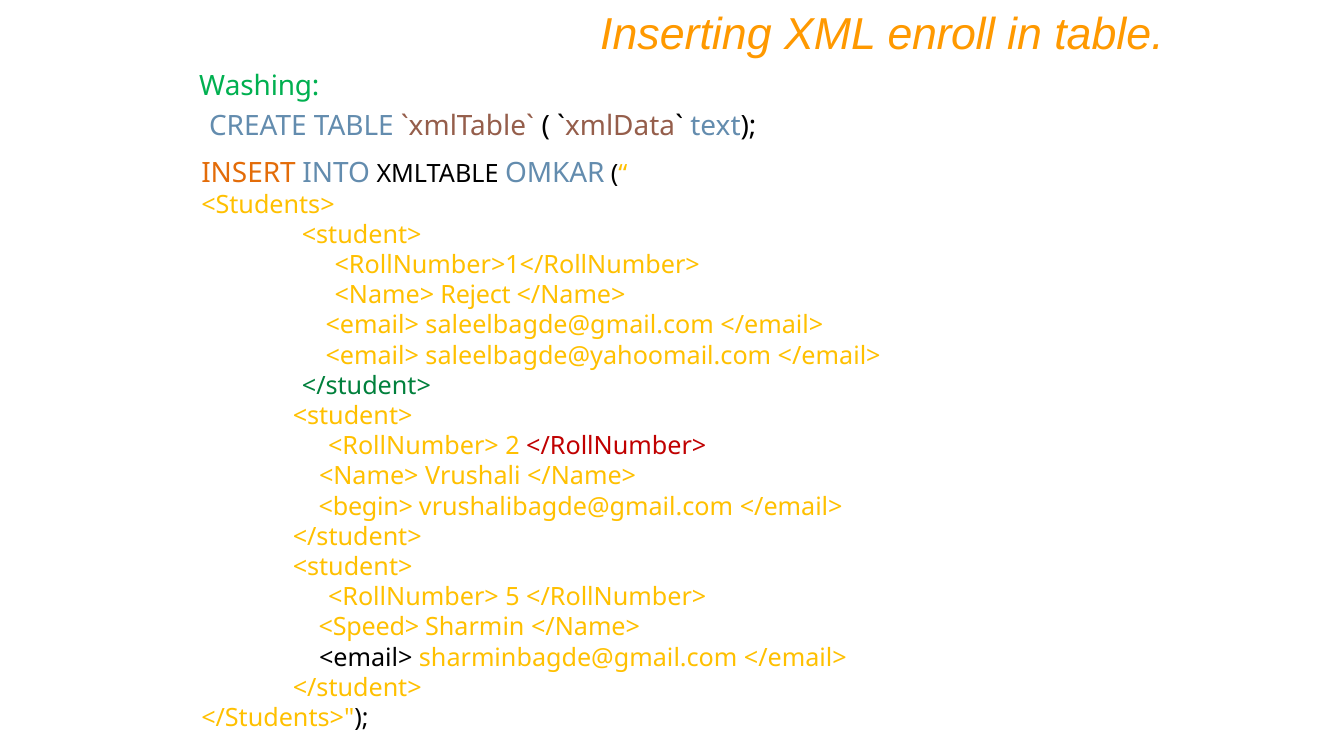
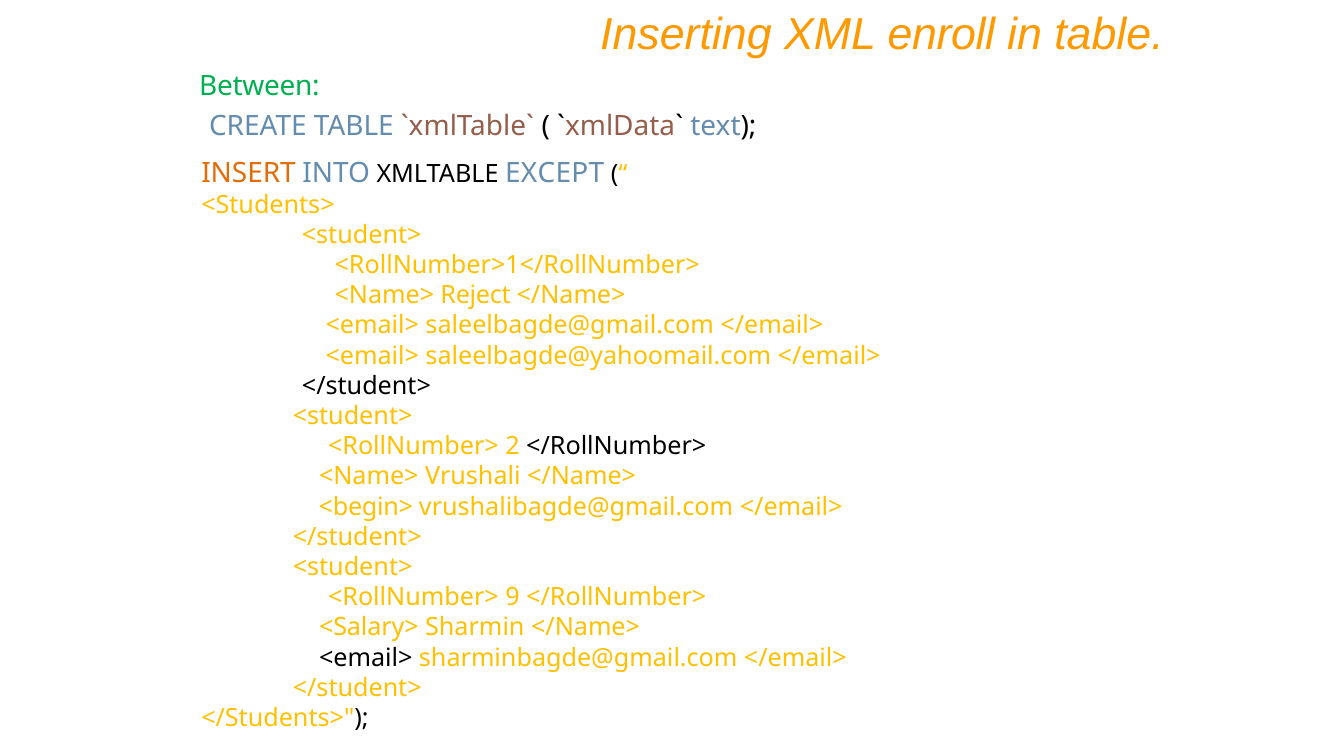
Washing: Washing -> Between
OMKAR: OMKAR -> EXCEPT
</student> at (366, 386) colour: green -> black
</RollNumber> at (616, 446) colour: red -> black
5: 5 -> 9
<Speed>: <Speed> -> <Salary>
